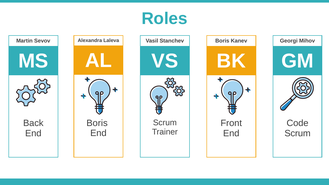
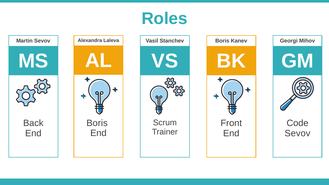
Scrum at (298, 133): Scrum -> Sevov
